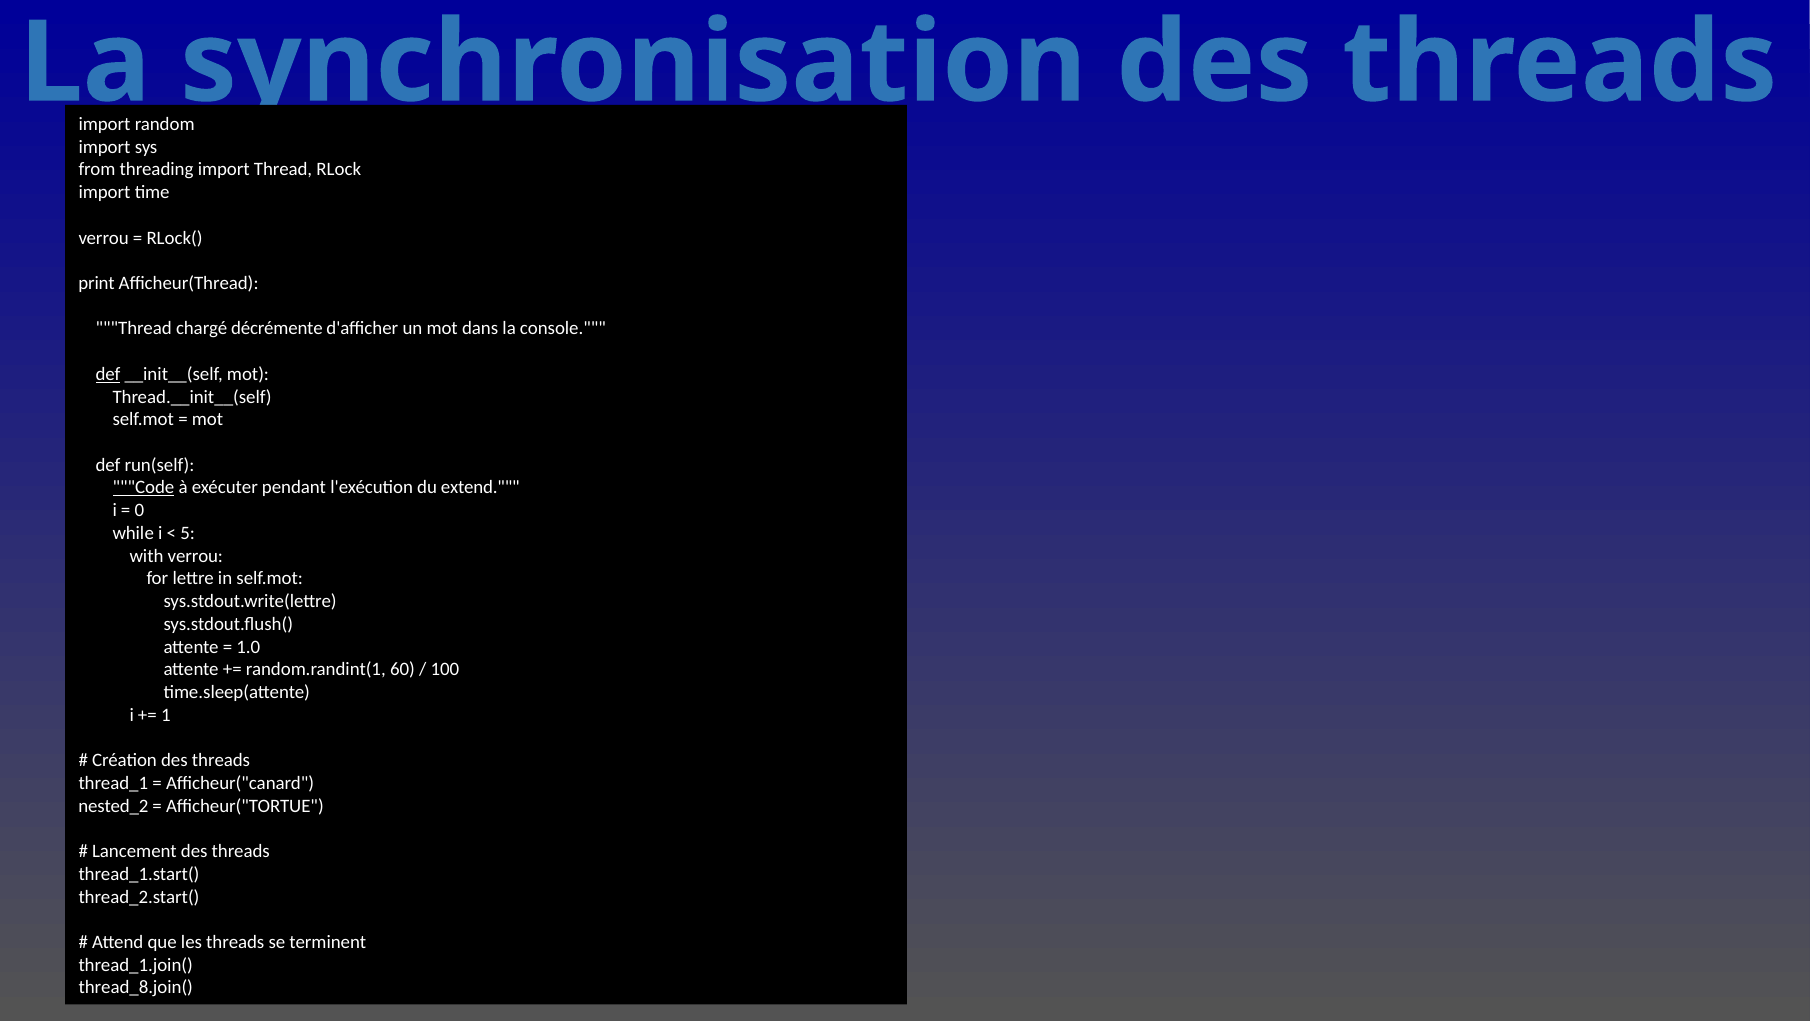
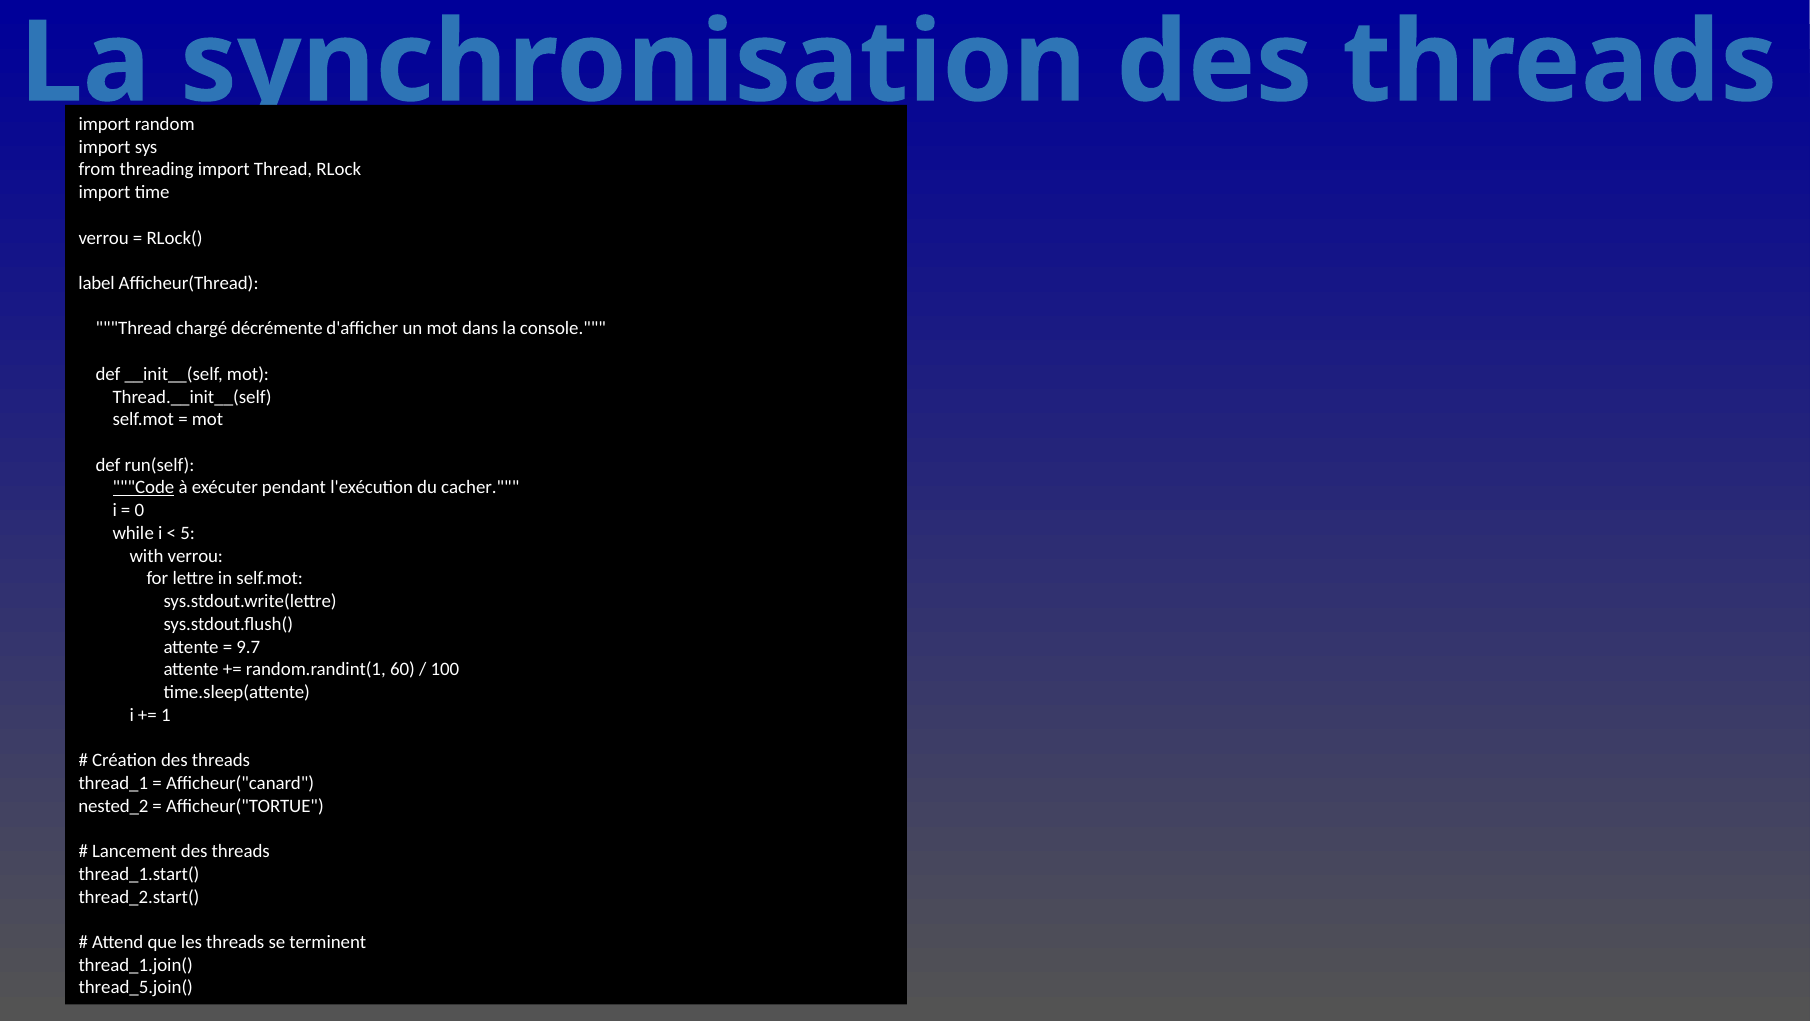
print: print -> label
def at (108, 374) underline: present -> none
extend: extend -> cacher
1.0: 1.0 -> 9.7
thread_8.join(: thread_8.join( -> thread_5.join(
